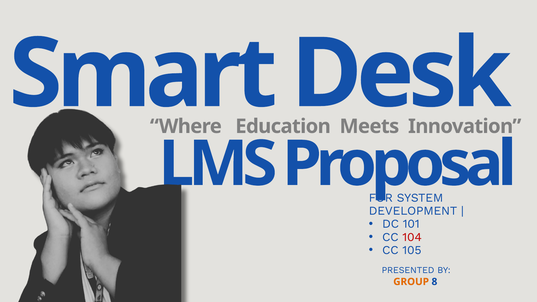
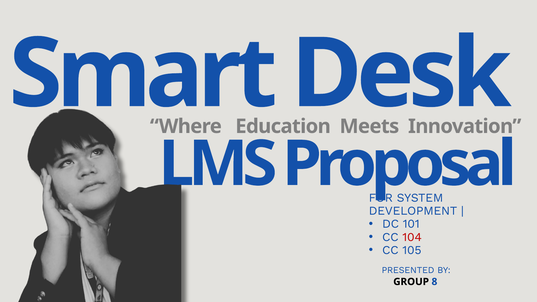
GROUP colour: orange -> black
